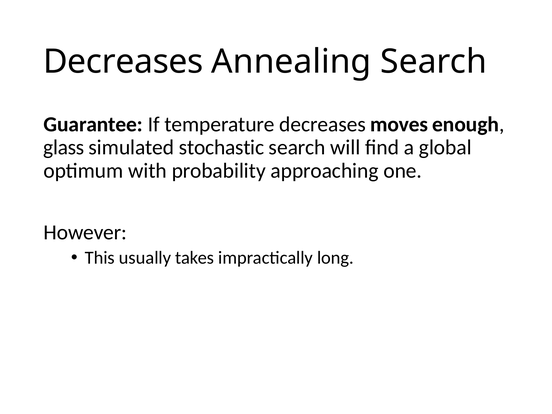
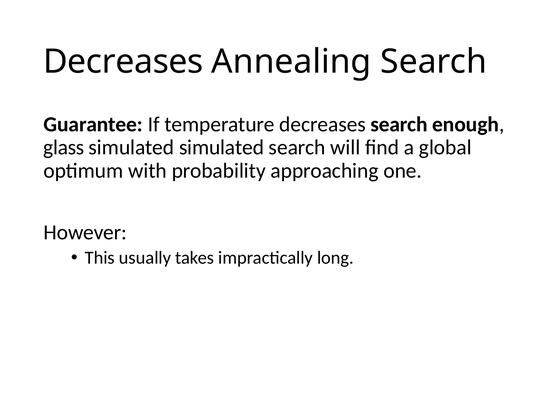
decreases moves: moves -> search
simulated stochastic: stochastic -> simulated
